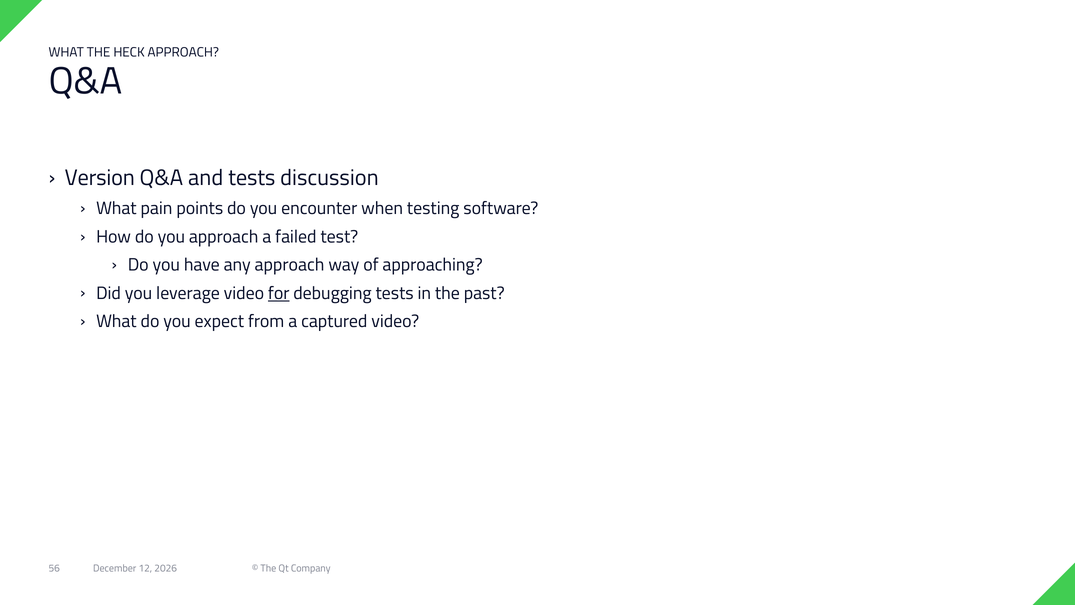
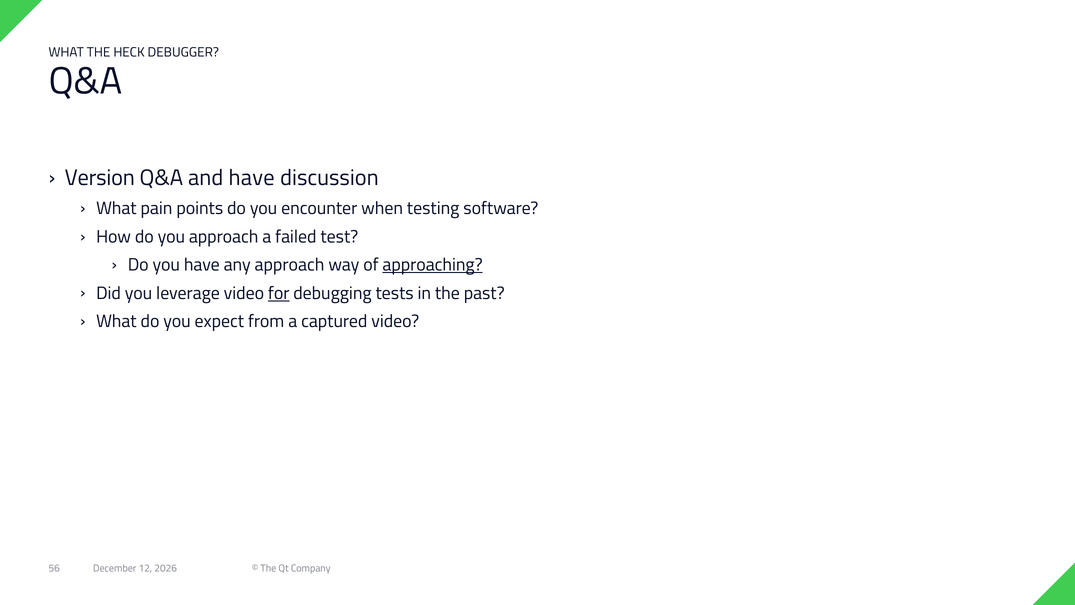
HECK APPROACH: APPROACH -> DEBUGGER
and tests: tests -> have
approaching underline: none -> present
